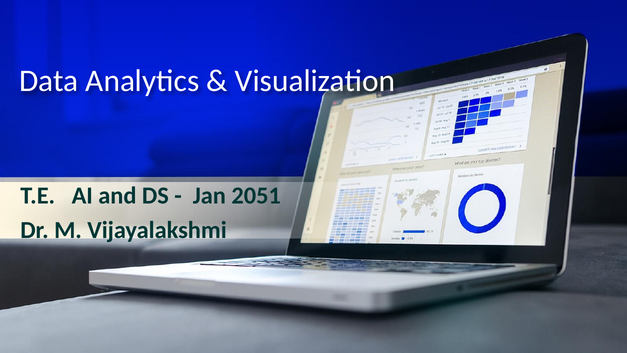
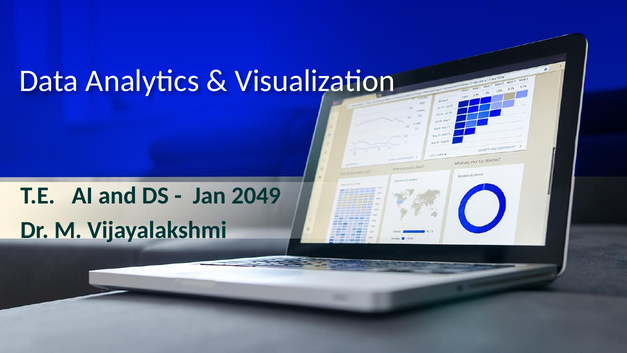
2051: 2051 -> 2049
